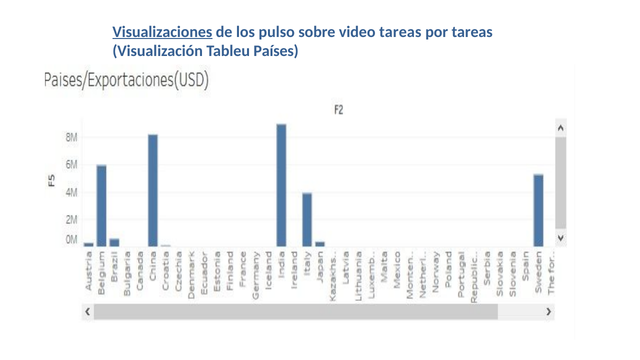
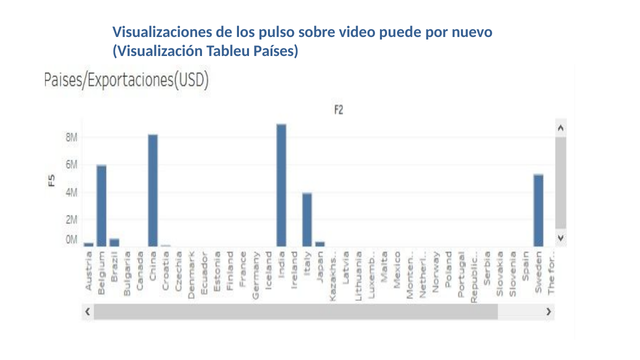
Visualizaciones underline: present -> none
video tareas: tareas -> puede
por tareas: tareas -> nuevo
